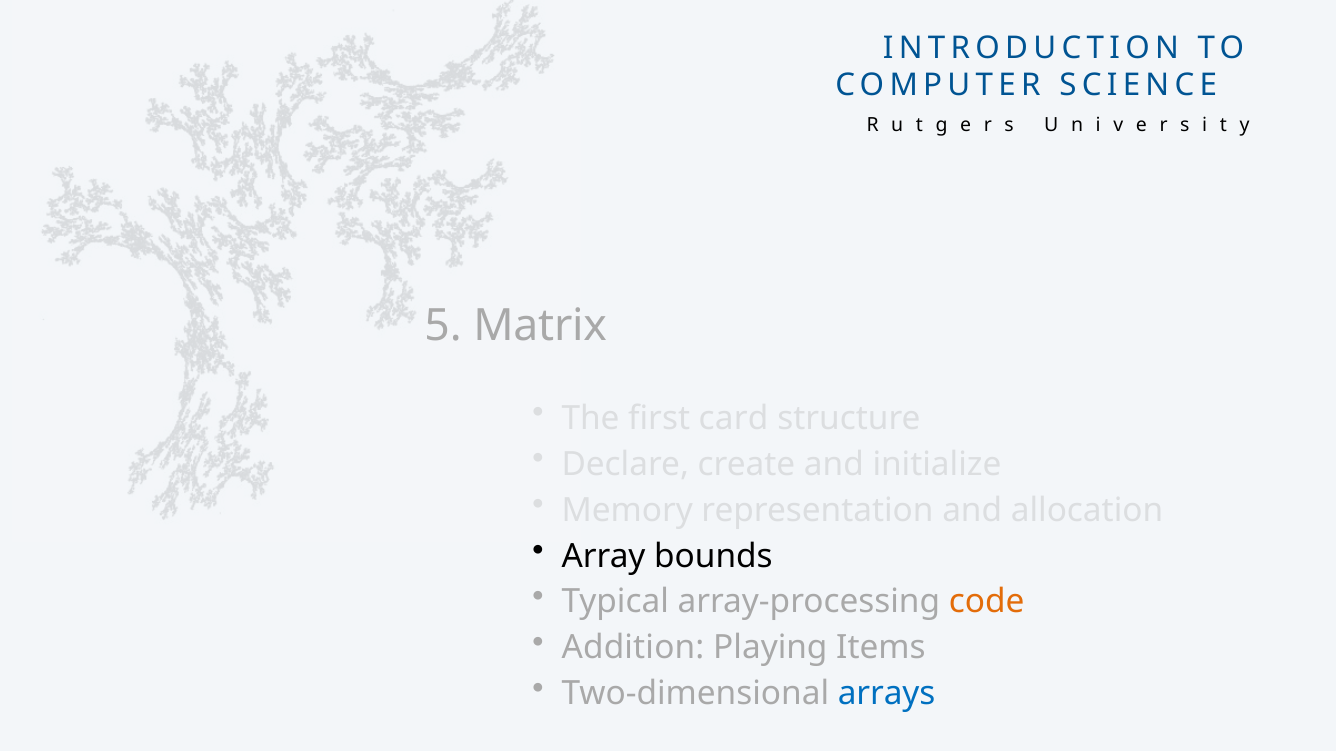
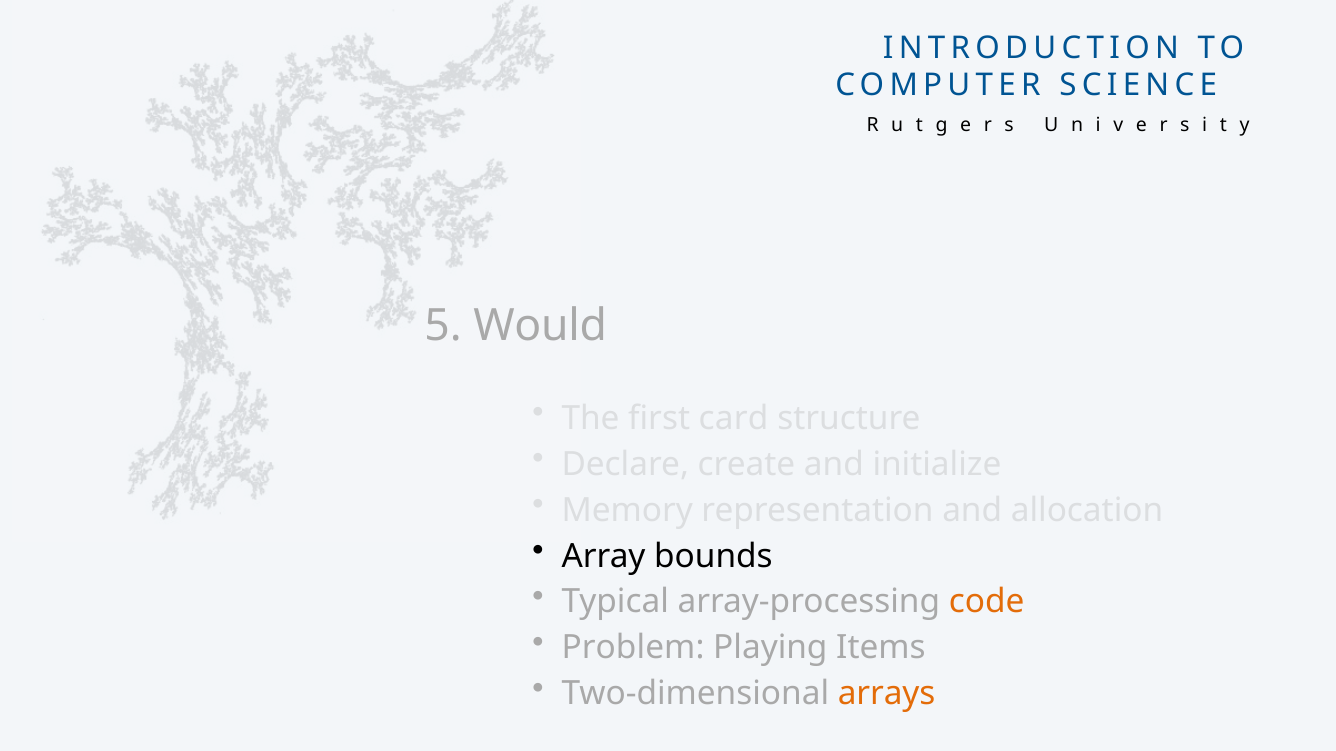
Matrix: Matrix -> Would
Addition: Addition -> Problem
arrays colour: blue -> orange
